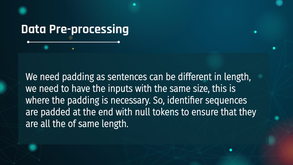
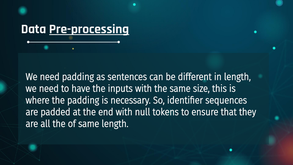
Pre-processing underline: none -> present
